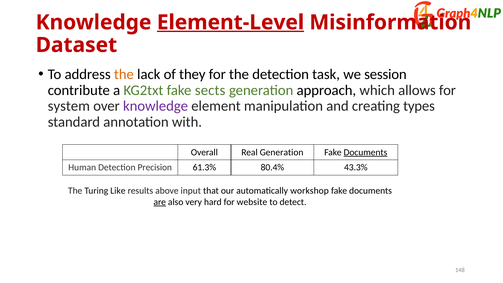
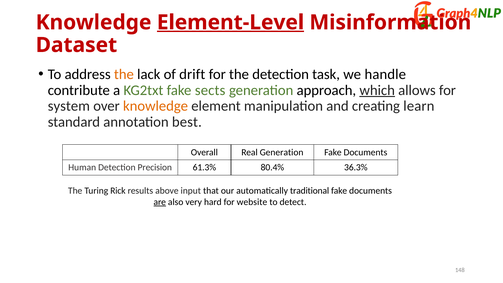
they: they -> drift
session: session -> handle
which underline: none -> present
knowledge at (156, 106) colour: purple -> orange
types: types -> learn
with: with -> best
Documents at (365, 152) underline: present -> none
43.3%: 43.3% -> 36.3%
Like: Like -> Rick
workshop: workshop -> traditional
